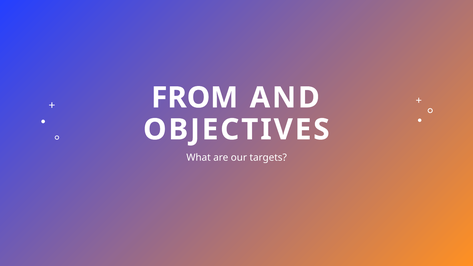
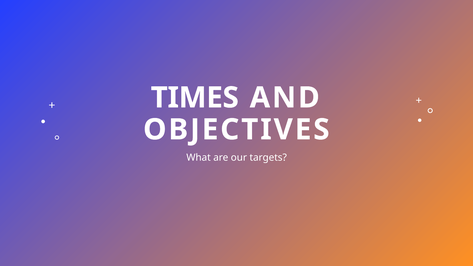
FROM: FROM -> TIMES
